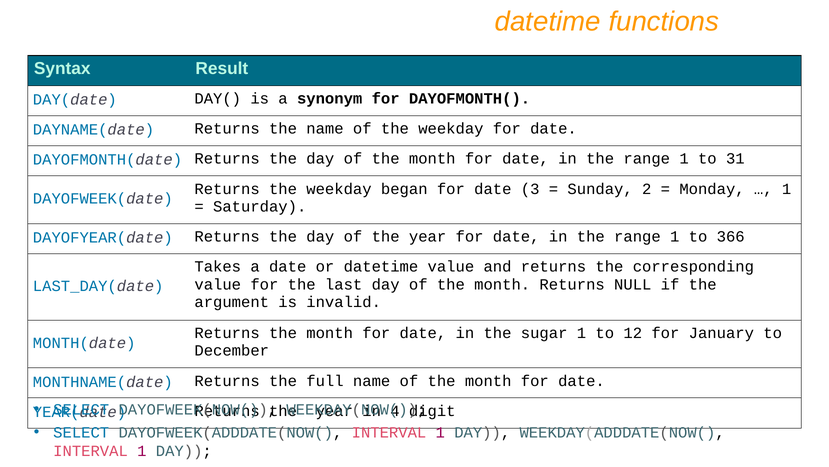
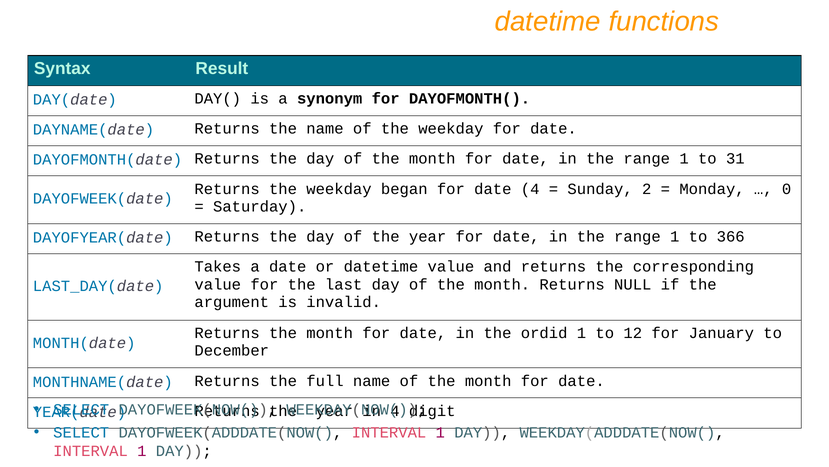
date 3: 3 -> 4
1 at (787, 189): 1 -> 0
sugar: sugar -> ordid
